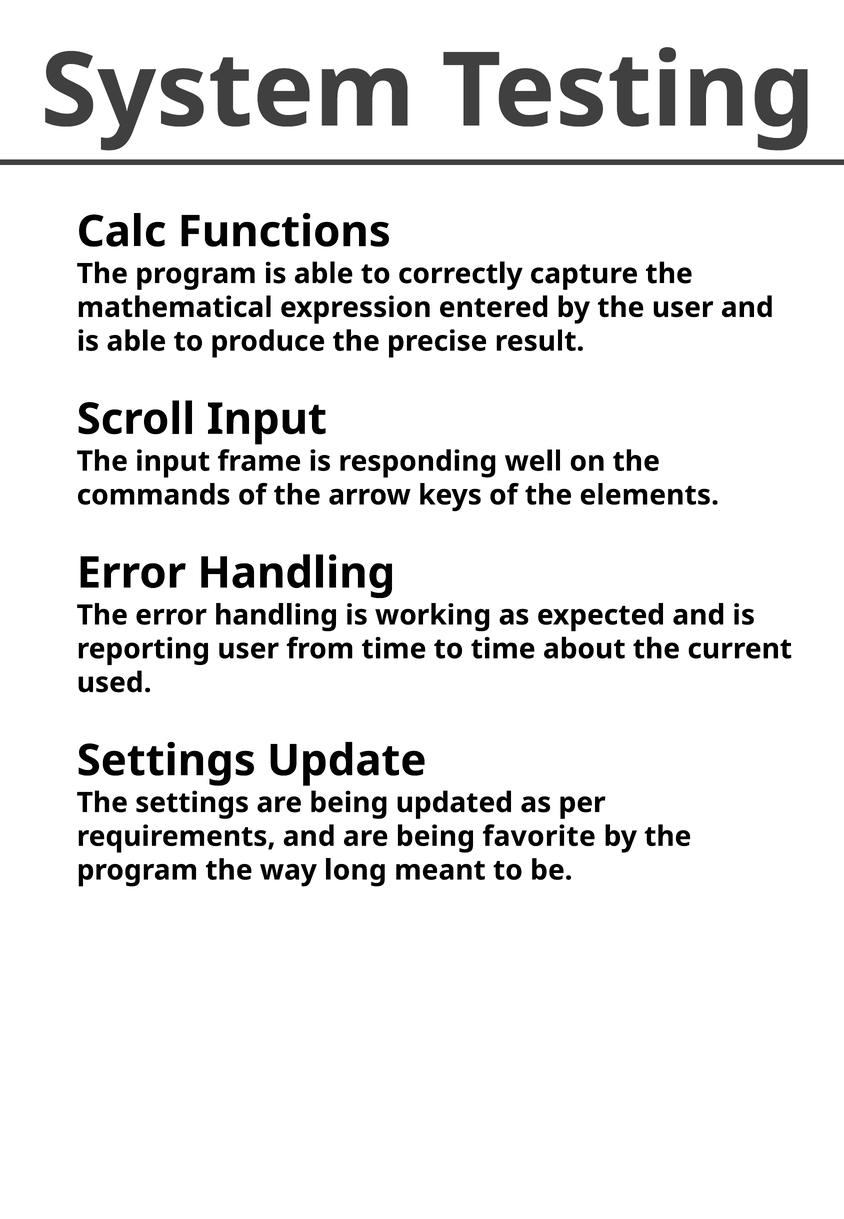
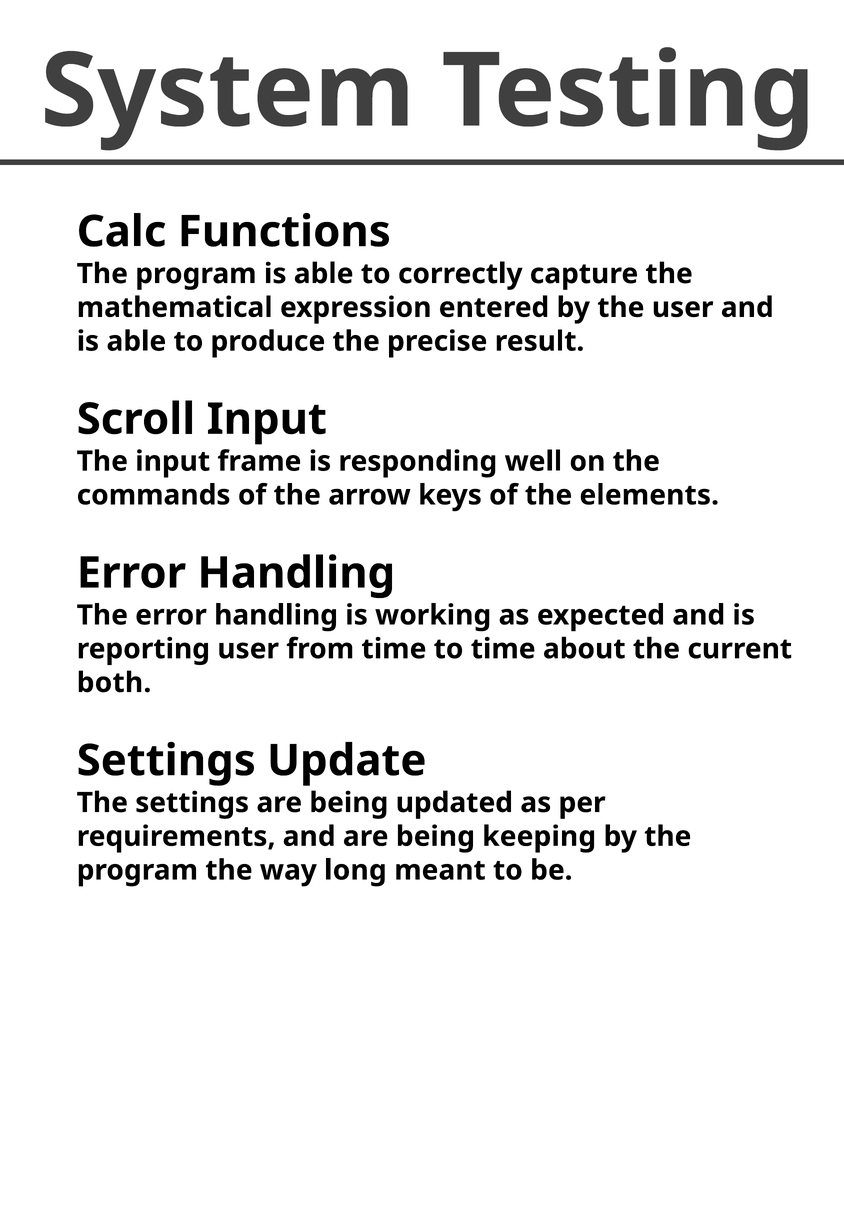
used: used -> both
favorite: favorite -> keeping
